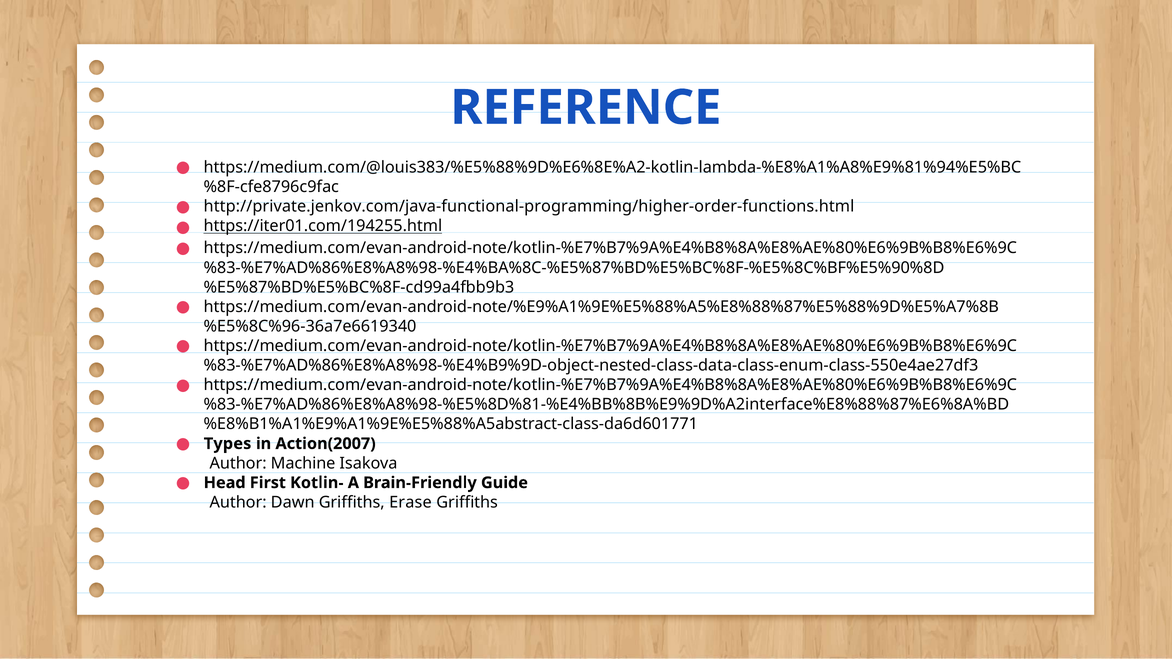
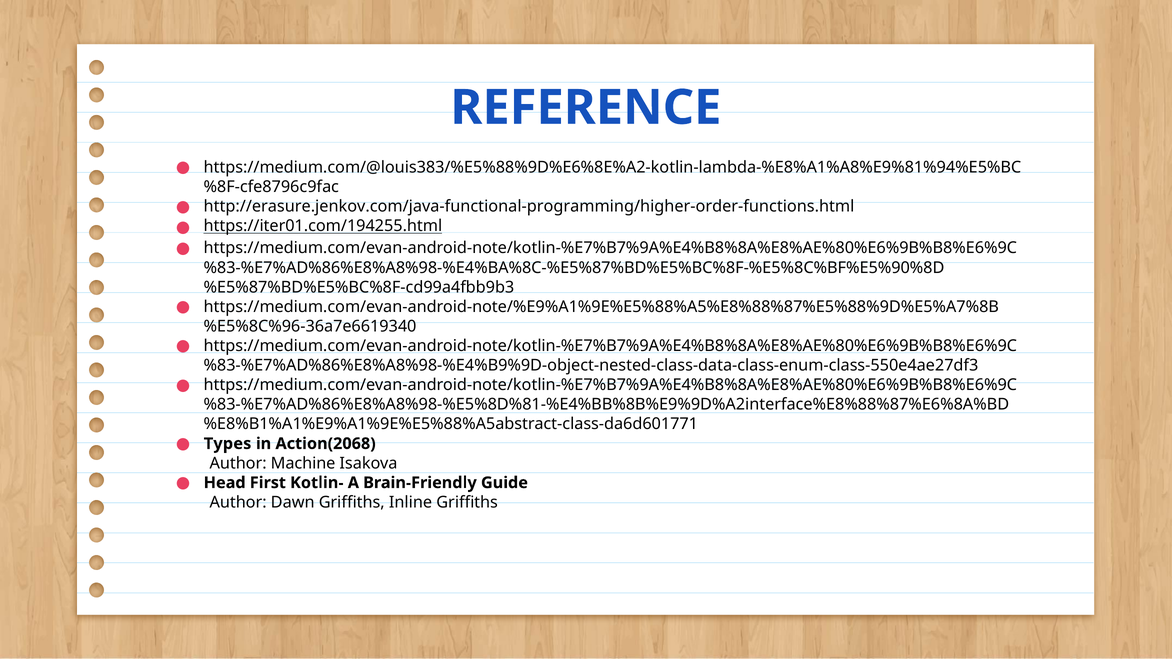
http://private.jenkov.com/java-functional-programming/higher-order-functions.html: http://private.jenkov.com/java-functional-programming/higher-order-functions.html -> http://erasure.jenkov.com/java-functional-programming/higher-order-functions.html
Action(2007: Action(2007 -> Action(2068
Erase: Erase -> Inline
